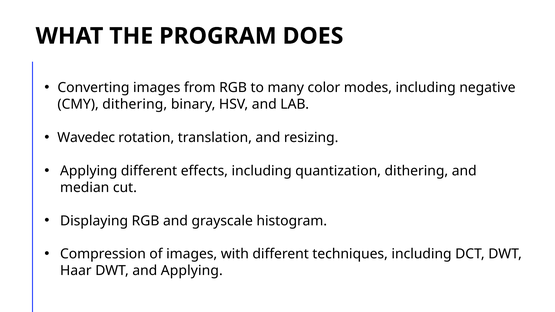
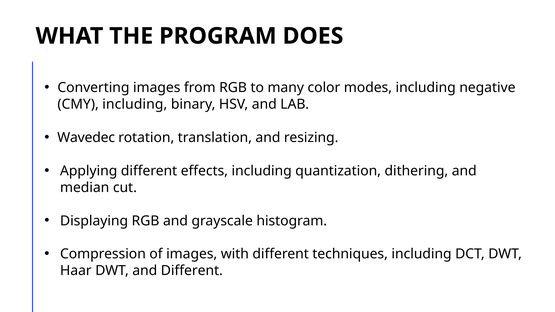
CMY dithering: dithering -> including
and Applying: Applying -> Different
